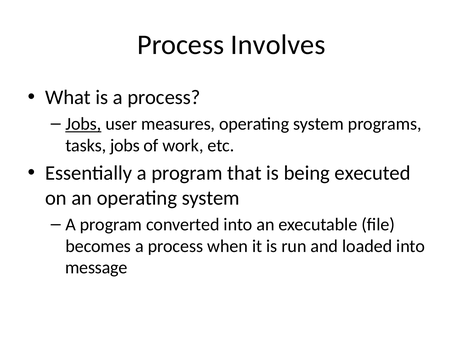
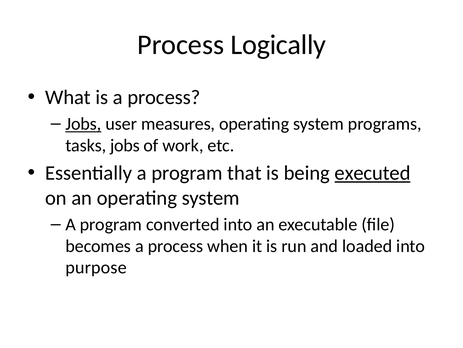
Involves: Involves -> Logically
executed underline: none -> present
message: message -> purpose
